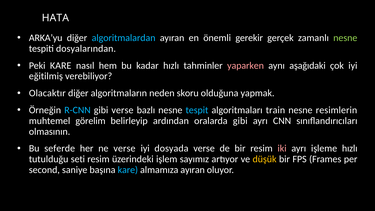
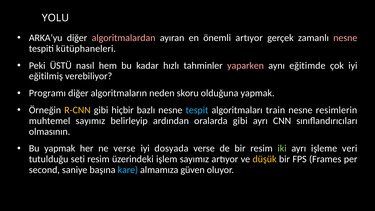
HATA: HATA -> YOLU
algoritmalardan colour: light blue -> pink
önemli gerekir: gerekir -> artıyor
nesne at (345, 38) colour: light green -> pink
dosyalarından: dosyalarından -> kütüphaneleri
Peki KARE: KARE -> ÜSTÜ
aşağıdaki: aşağıdaki -> eğitimde
Olacaktır: Olacaktır -> Programı
R-CNN colour: light blue -> yellow
gibi verse: verse -> hiçbir
muhtemel görelim: görelim -> sayımız
Bu seferde: seferde -> yapmak
iki colour: pink -> light green
işleme hızlı: hızlı -> veri
almamıza ayıran: ayıran -> güven
